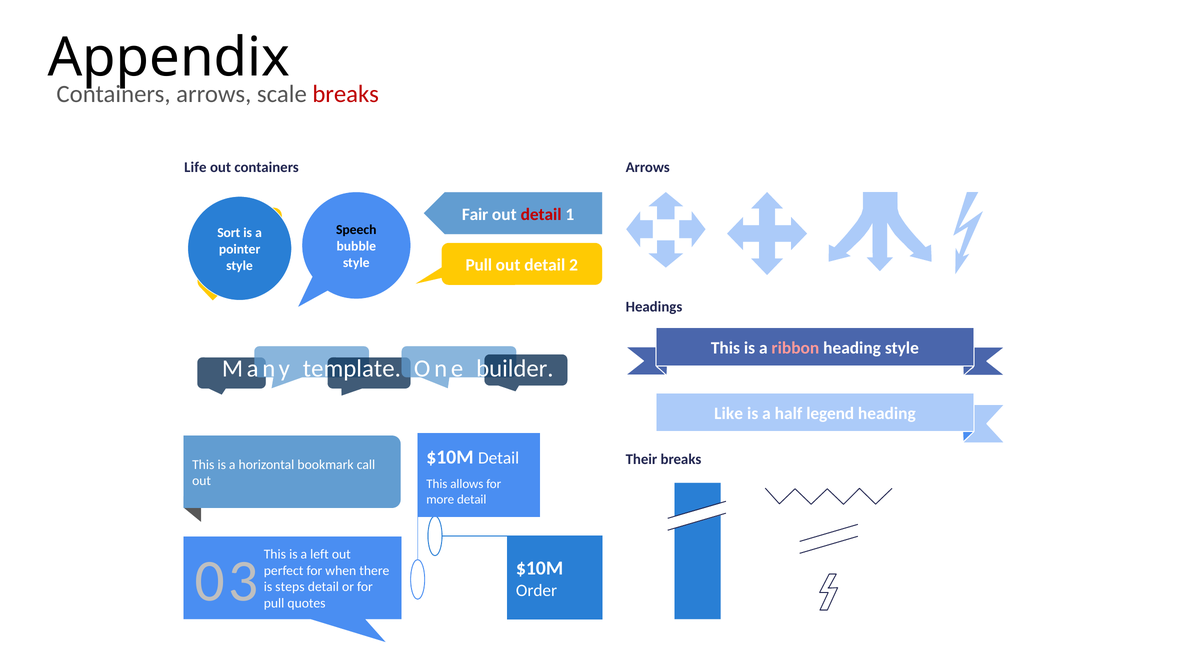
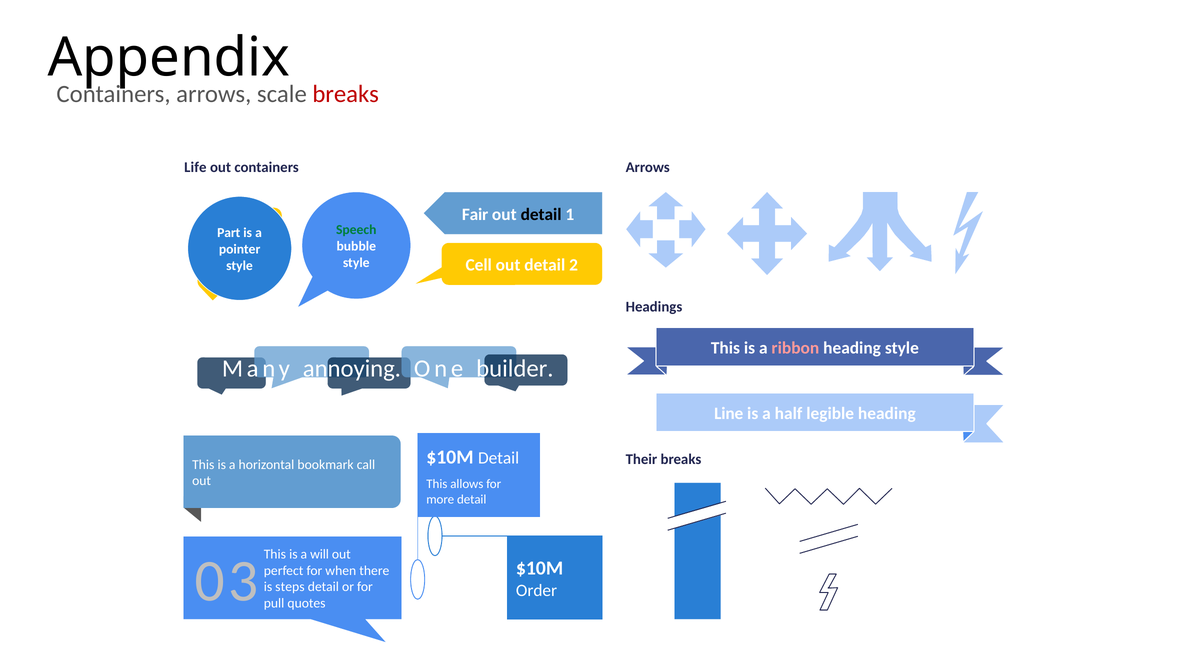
detail at (541, 214) colour: red -> black
Speech colour: black -> green
Sort: Sort -> Part
style Pull: Pull -> Cell
template: template -> annoying
Like: Like -> Line
legend: legend -> legible
left: left -> will
